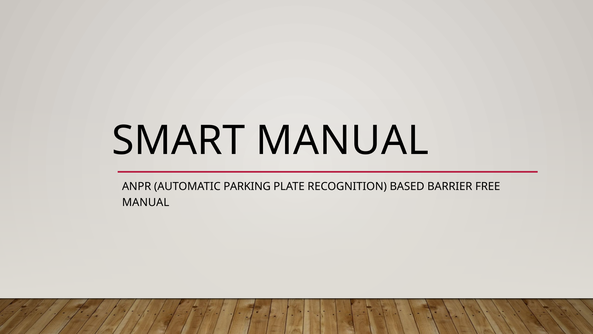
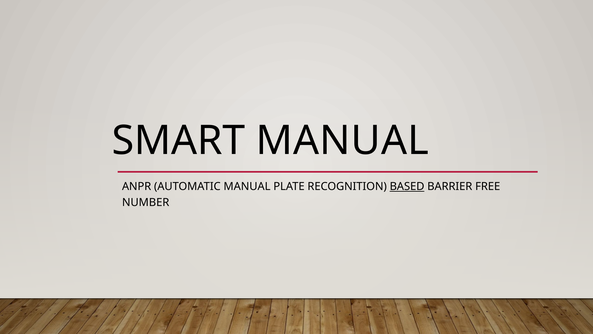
AUTOMATIC PARKING: PARKING -> MANUAL
BASED underline: none -> present
MANUAL at (146, 202): MANUAL -> NUMBER
